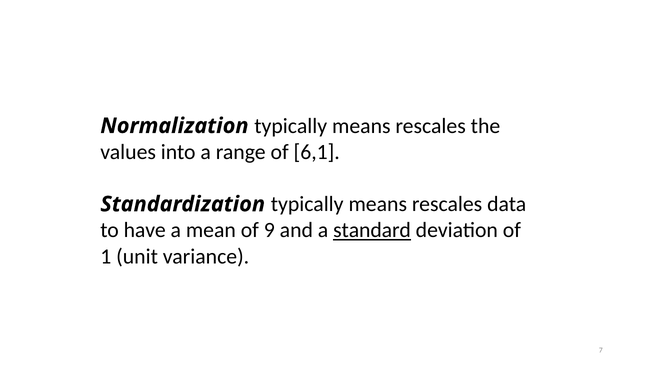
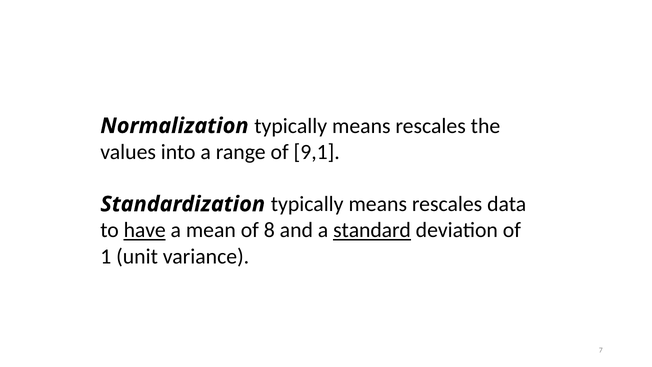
6,1: 6,1 -> 9,1
have underline: none -> present
9: 9 -> 8
